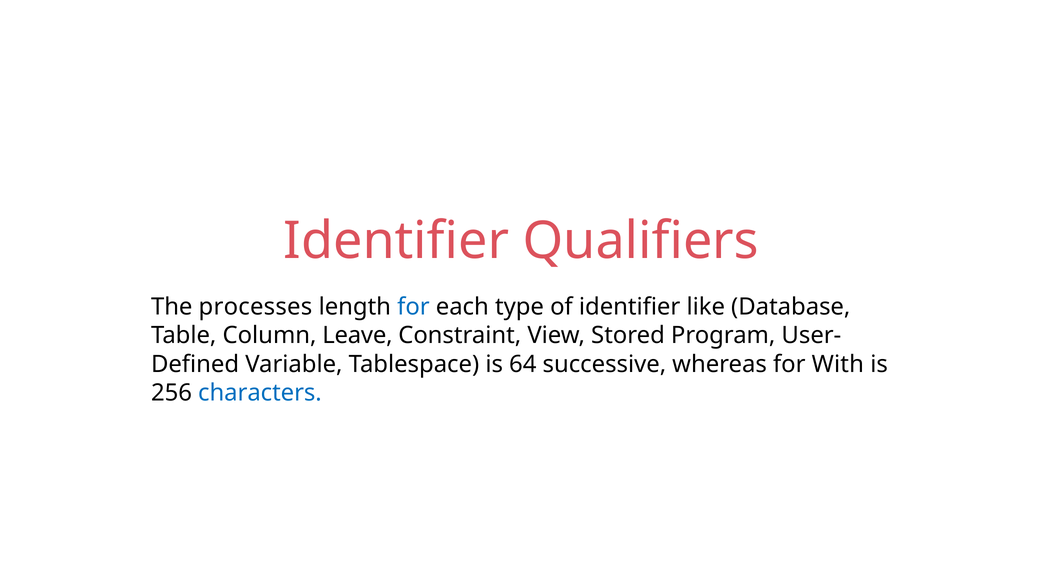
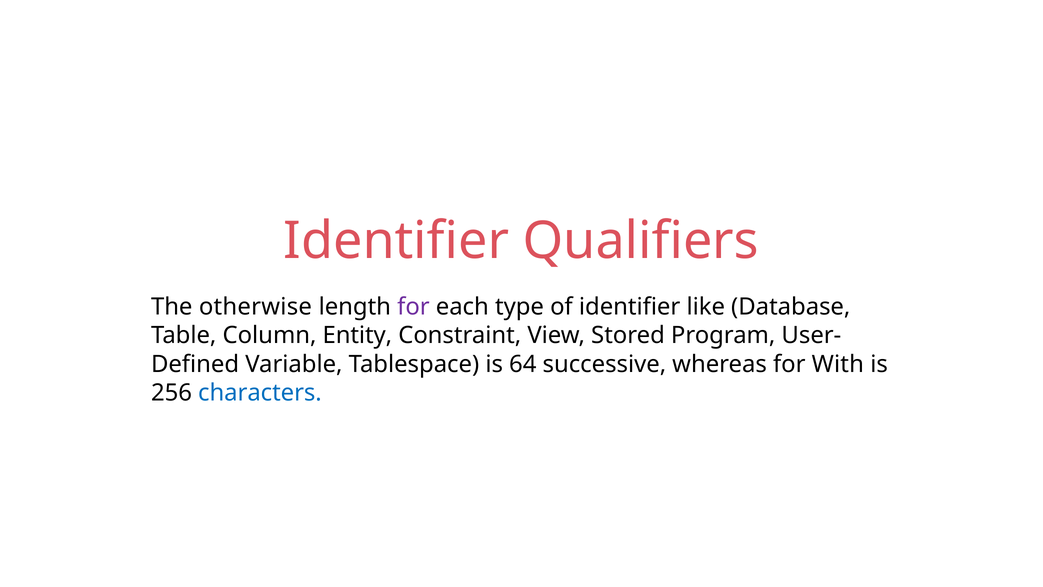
processes: processes -> otherwise
for at (413, 307) colour: blue -> purple
Leave: Leave -> Entity
